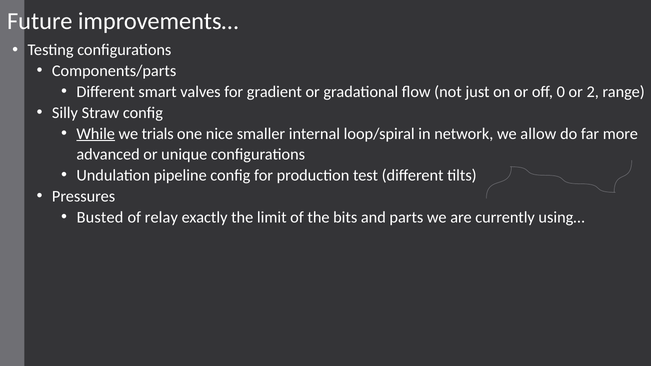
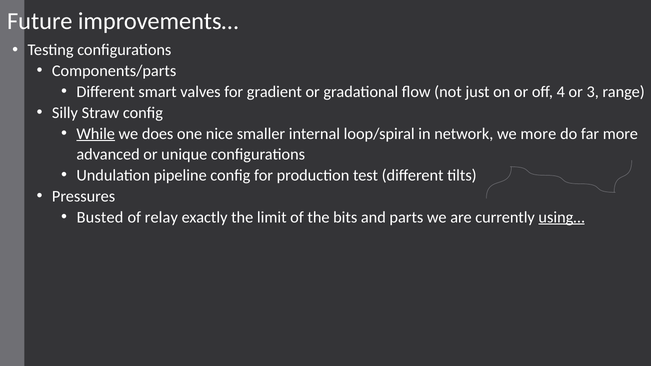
0: 0 -> 4
2: 2 -> 3
trials: trials -> does
we allow: allow -> more
using… underline: none -> present
